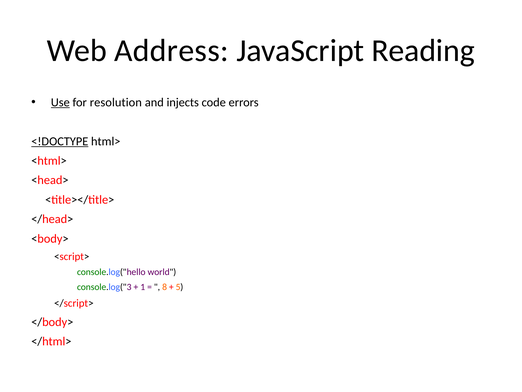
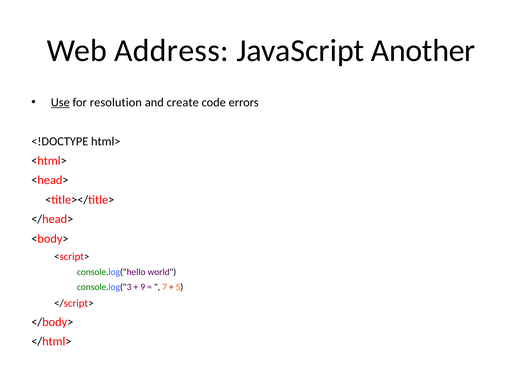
Reading: Reading -> Another
injects: injects -> create
<!DOCTYPE underline: present -> none
1: 1 -> 9
8: 8 -> 7
